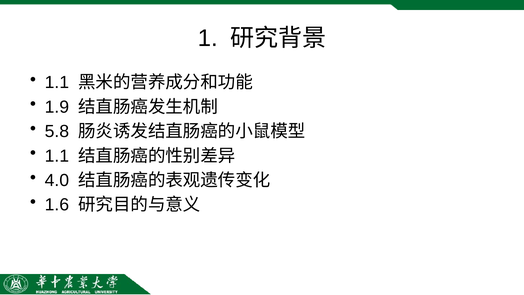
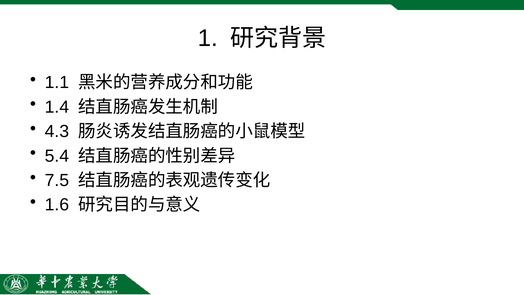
1.9: 1.9 -> 1.4
5.8: 5.8 -> 4.3
1.1 at (57, 156): 1.1 -> 5.4
4.0: 4.0 -> 7.5
